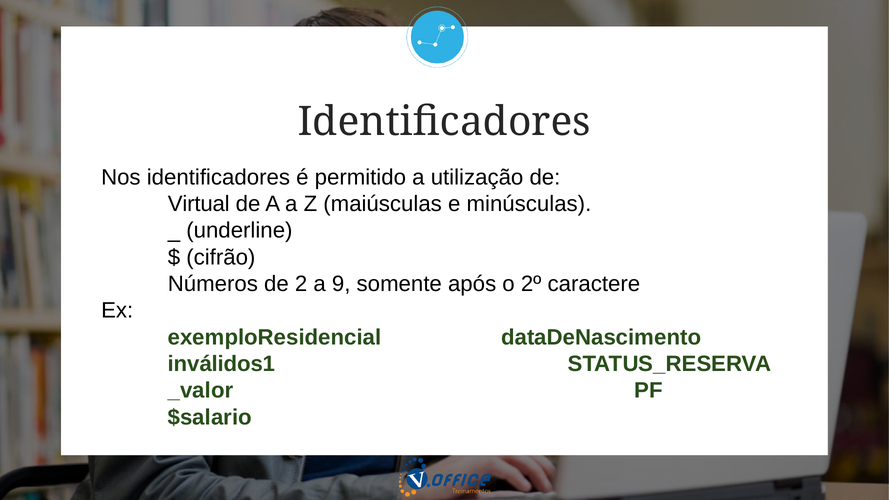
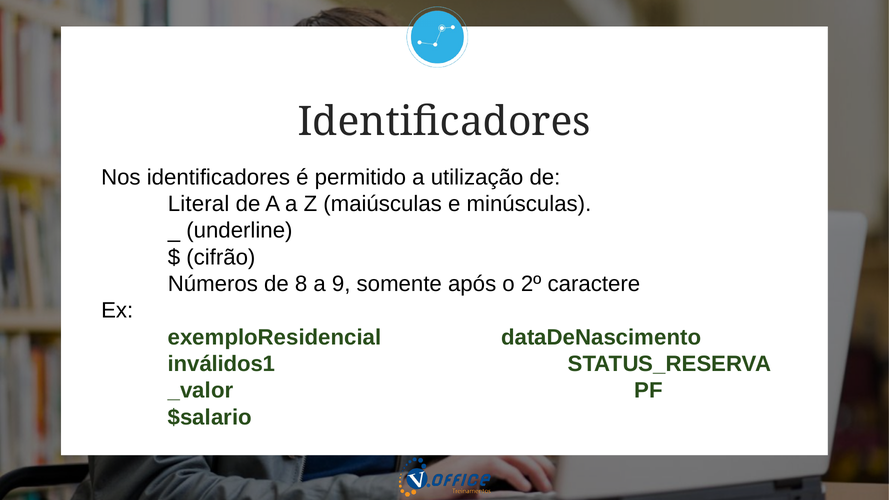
Virtual: Virtual -> Literal
2: 2 -> 8
